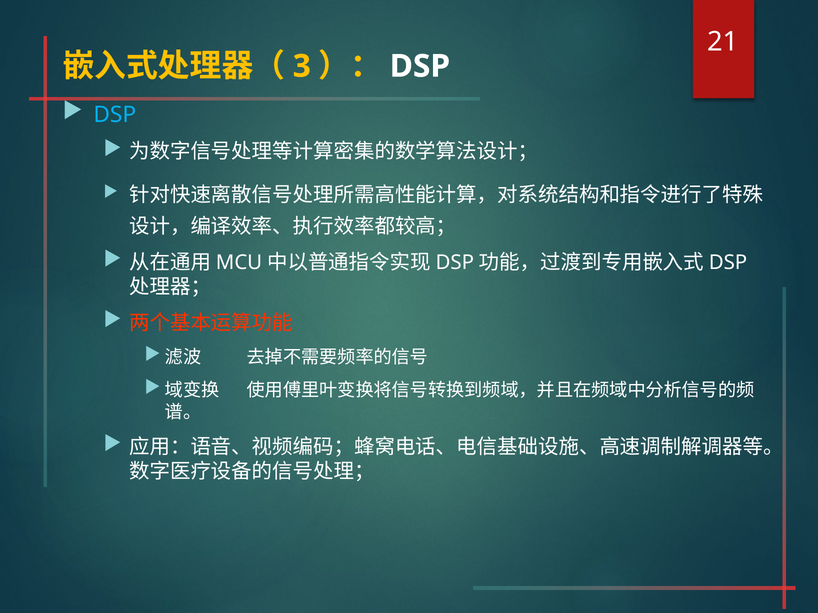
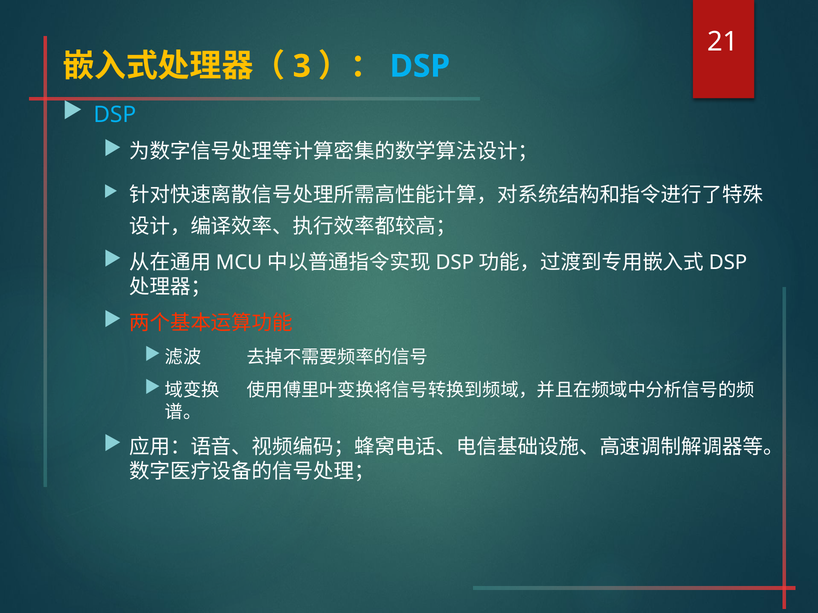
DSP at (420, 66) colour: white -> light blue
